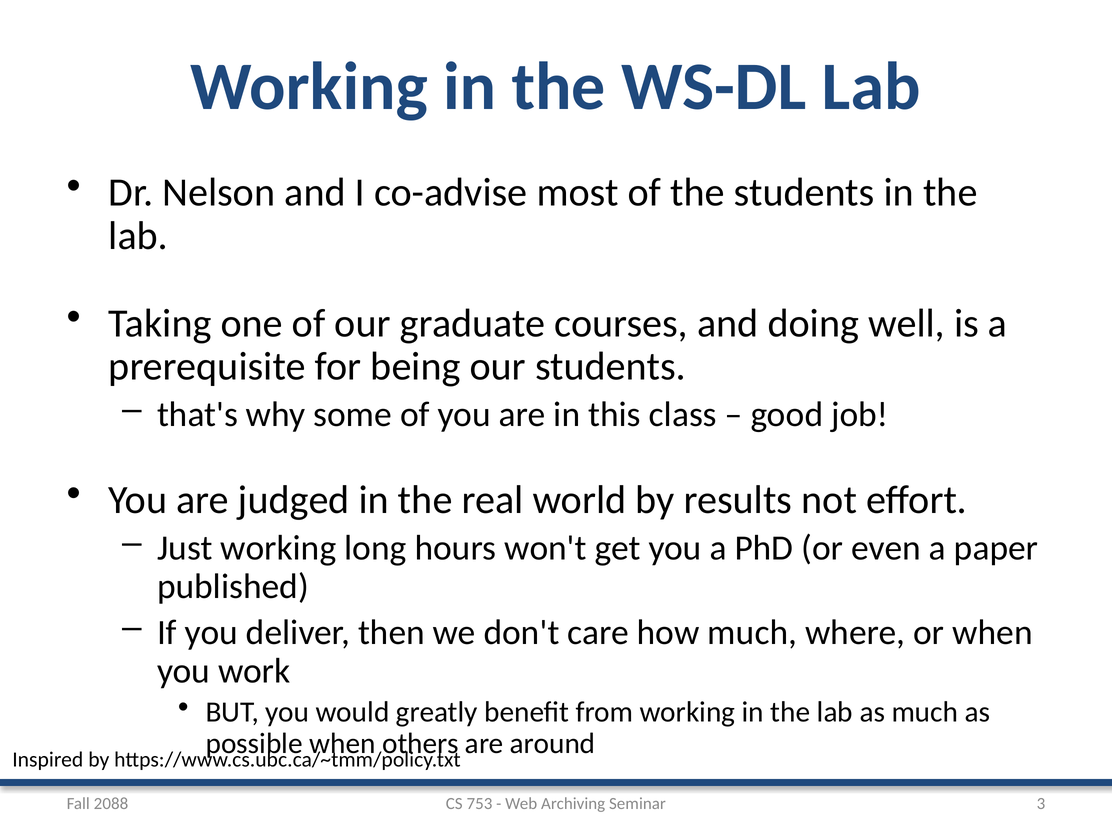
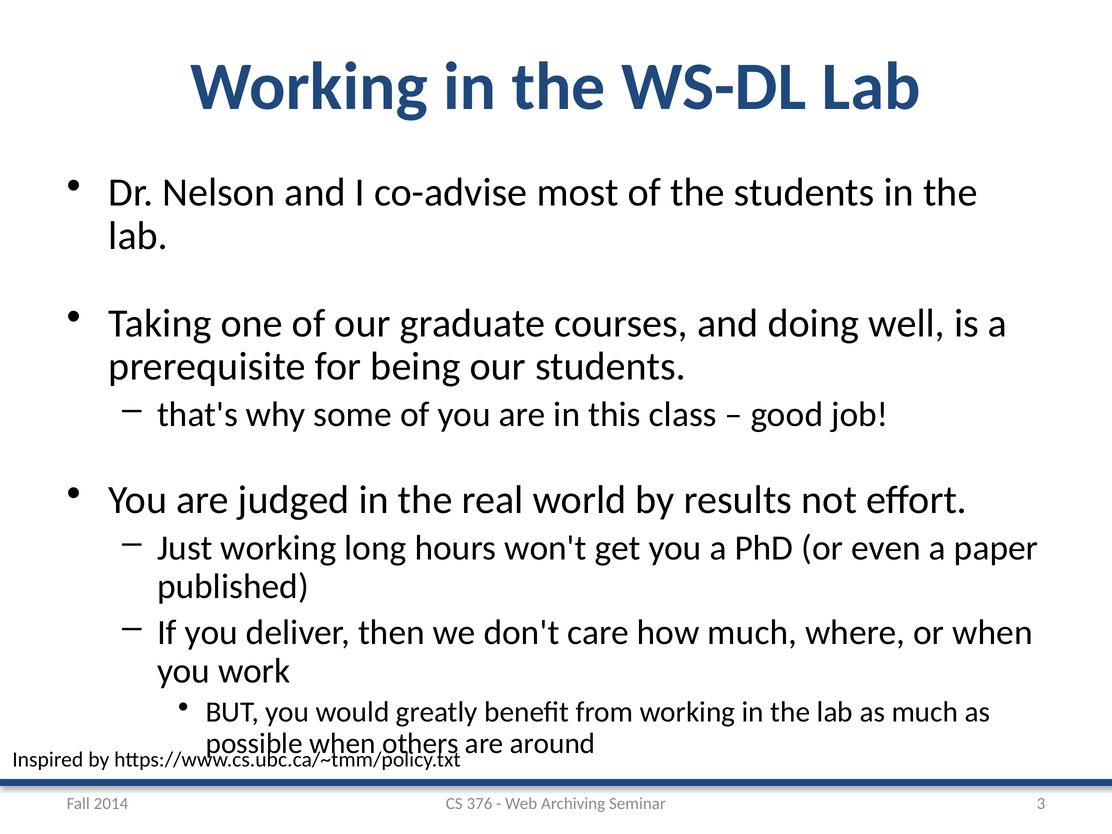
753: 753 -> 376
2088: 2088 -> 2014
